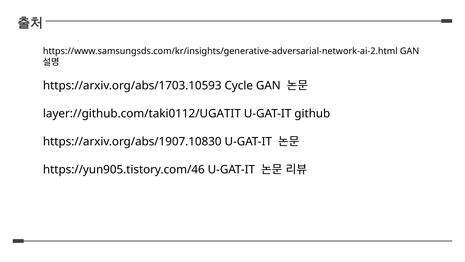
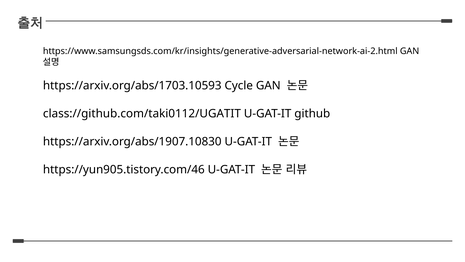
layer://github.com/taki0112/UGATIT: layer://github.com/taki0112/UGATIT -> class://github.com/taki0112/UGATIT
